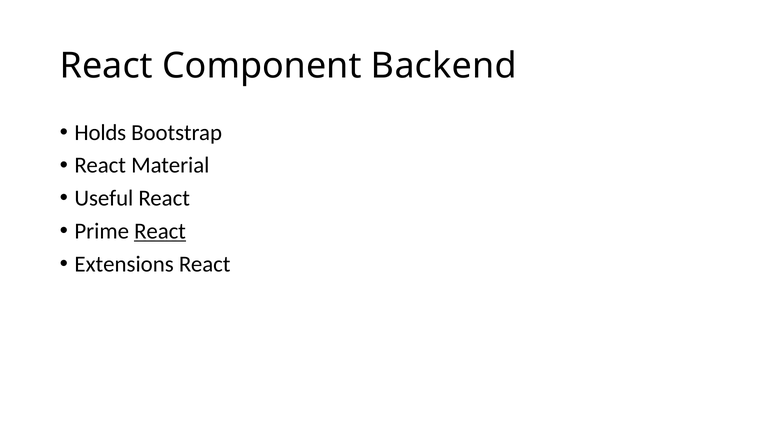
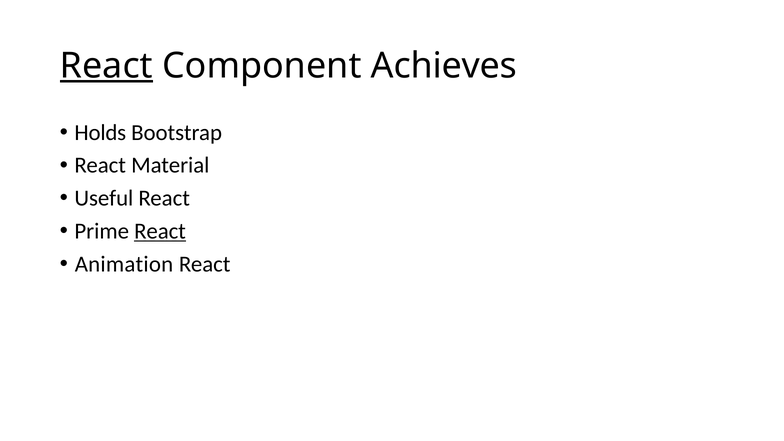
React at (106, 66) underline: none -> present
Backend: Backend -> Achieves
Extensions: Extensions -> Animation
